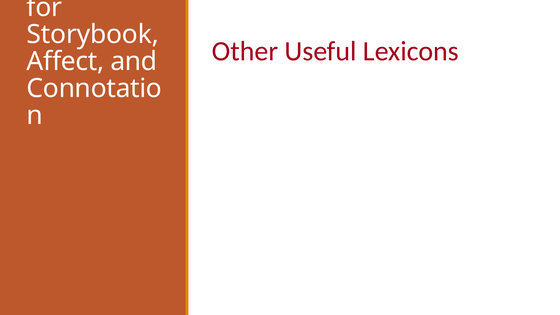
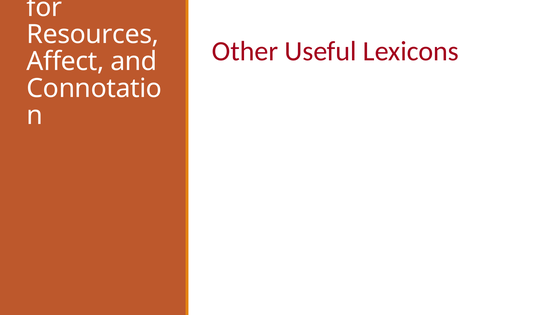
Storybook: Storybook -> Resources
